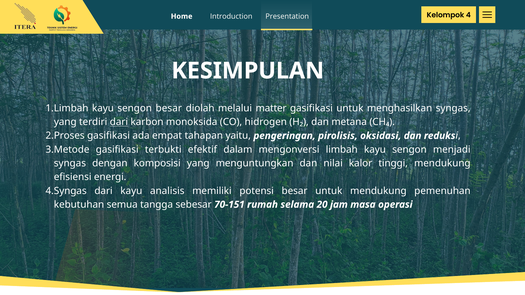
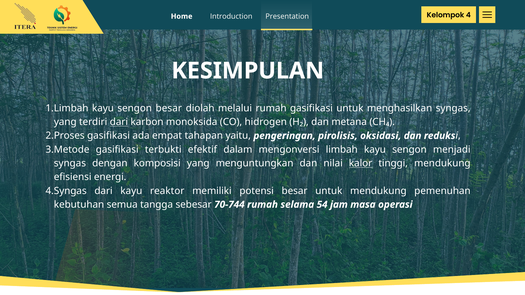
melalui matter: matter -> rumah
kalor underline: none -> present
analisis: analisis -> reaktor
70-151: 70-151 -> 70-744
20: 20 -> 54
